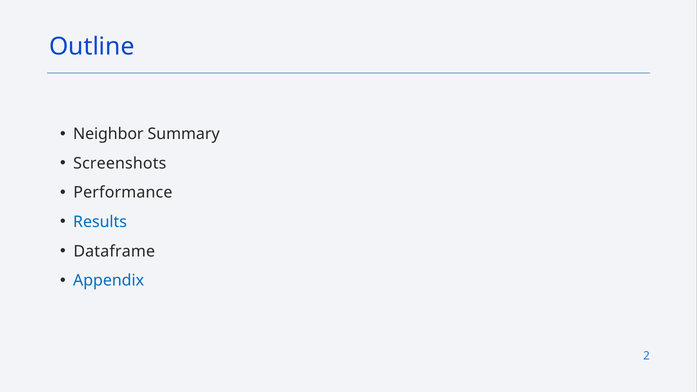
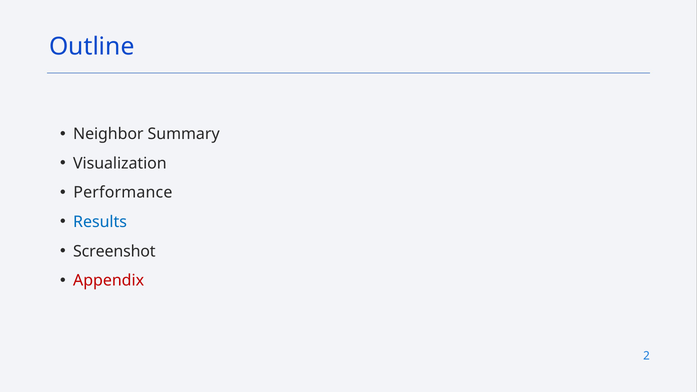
Screenshots: Screenshots -> Visualization
Dataframe: Dataframe -> Screenshot
Appendix colour: blue -> red
